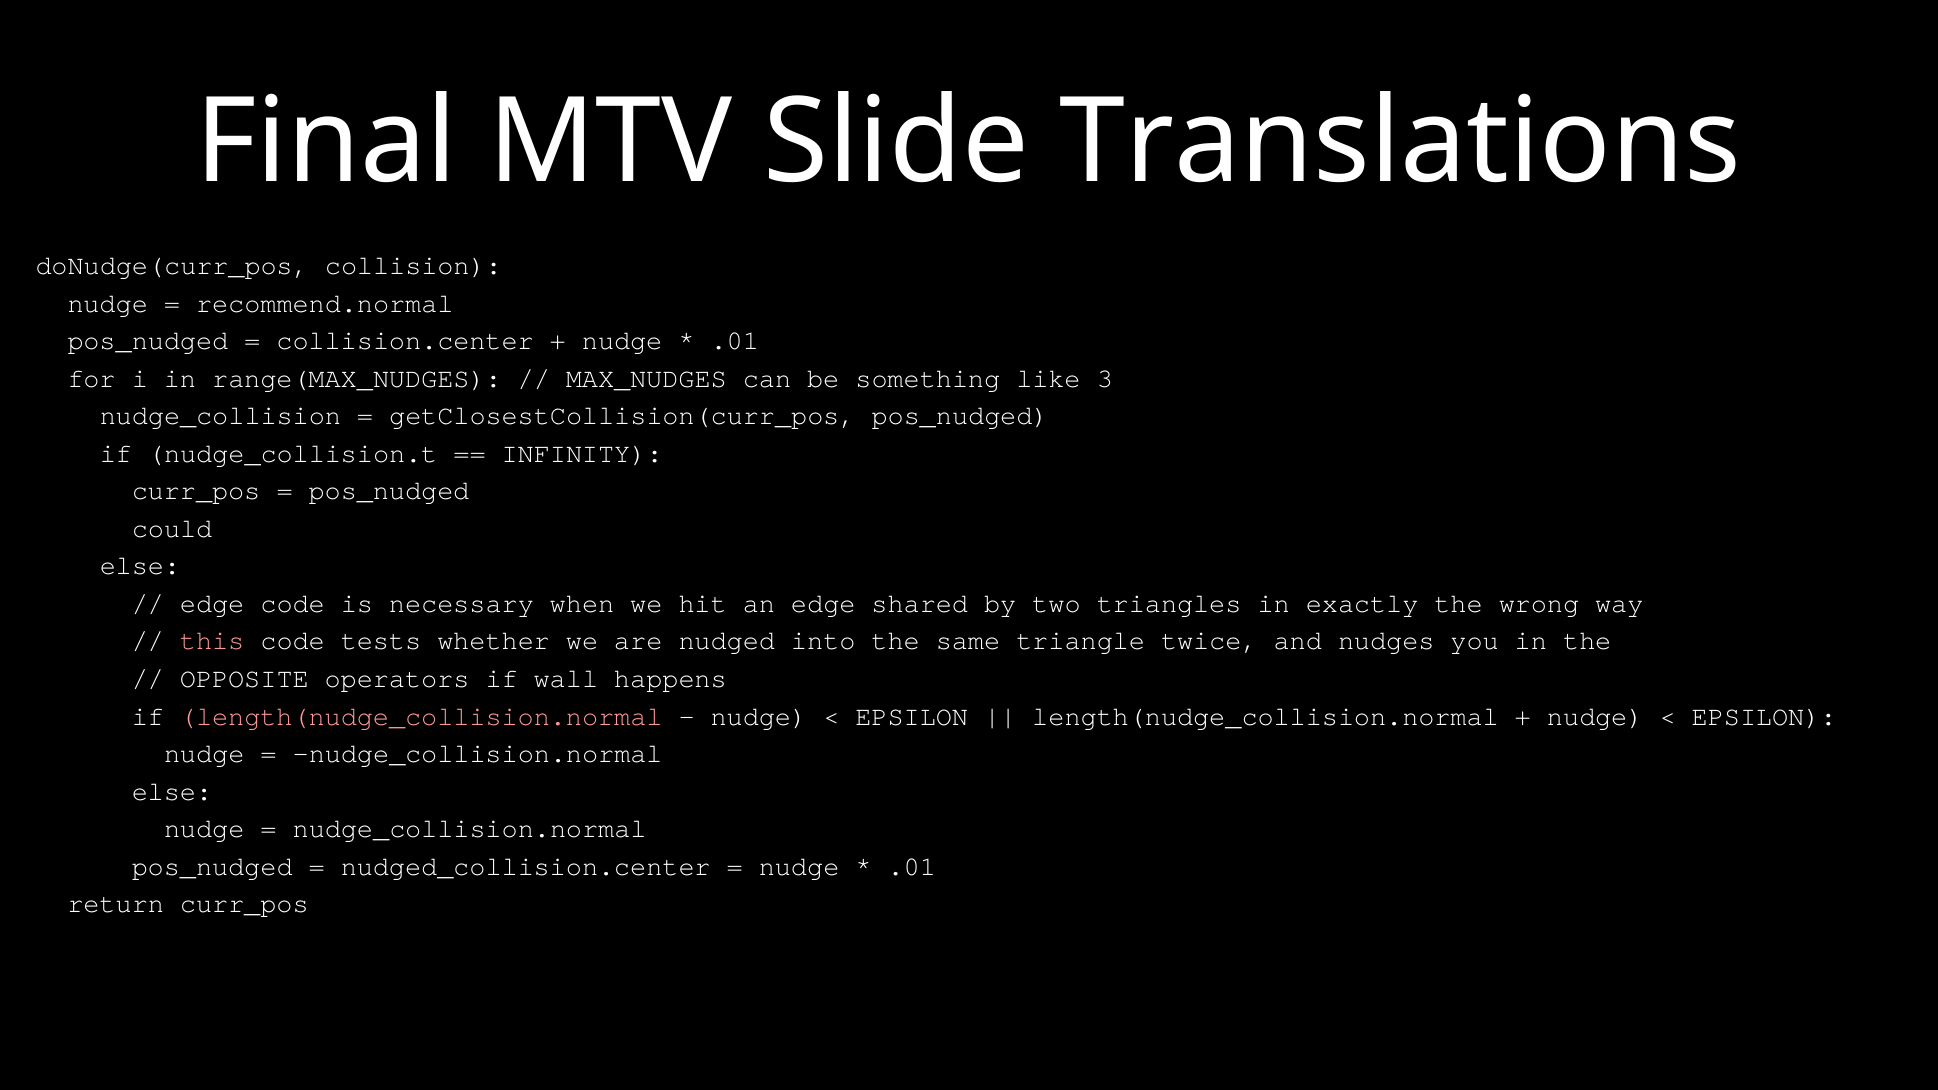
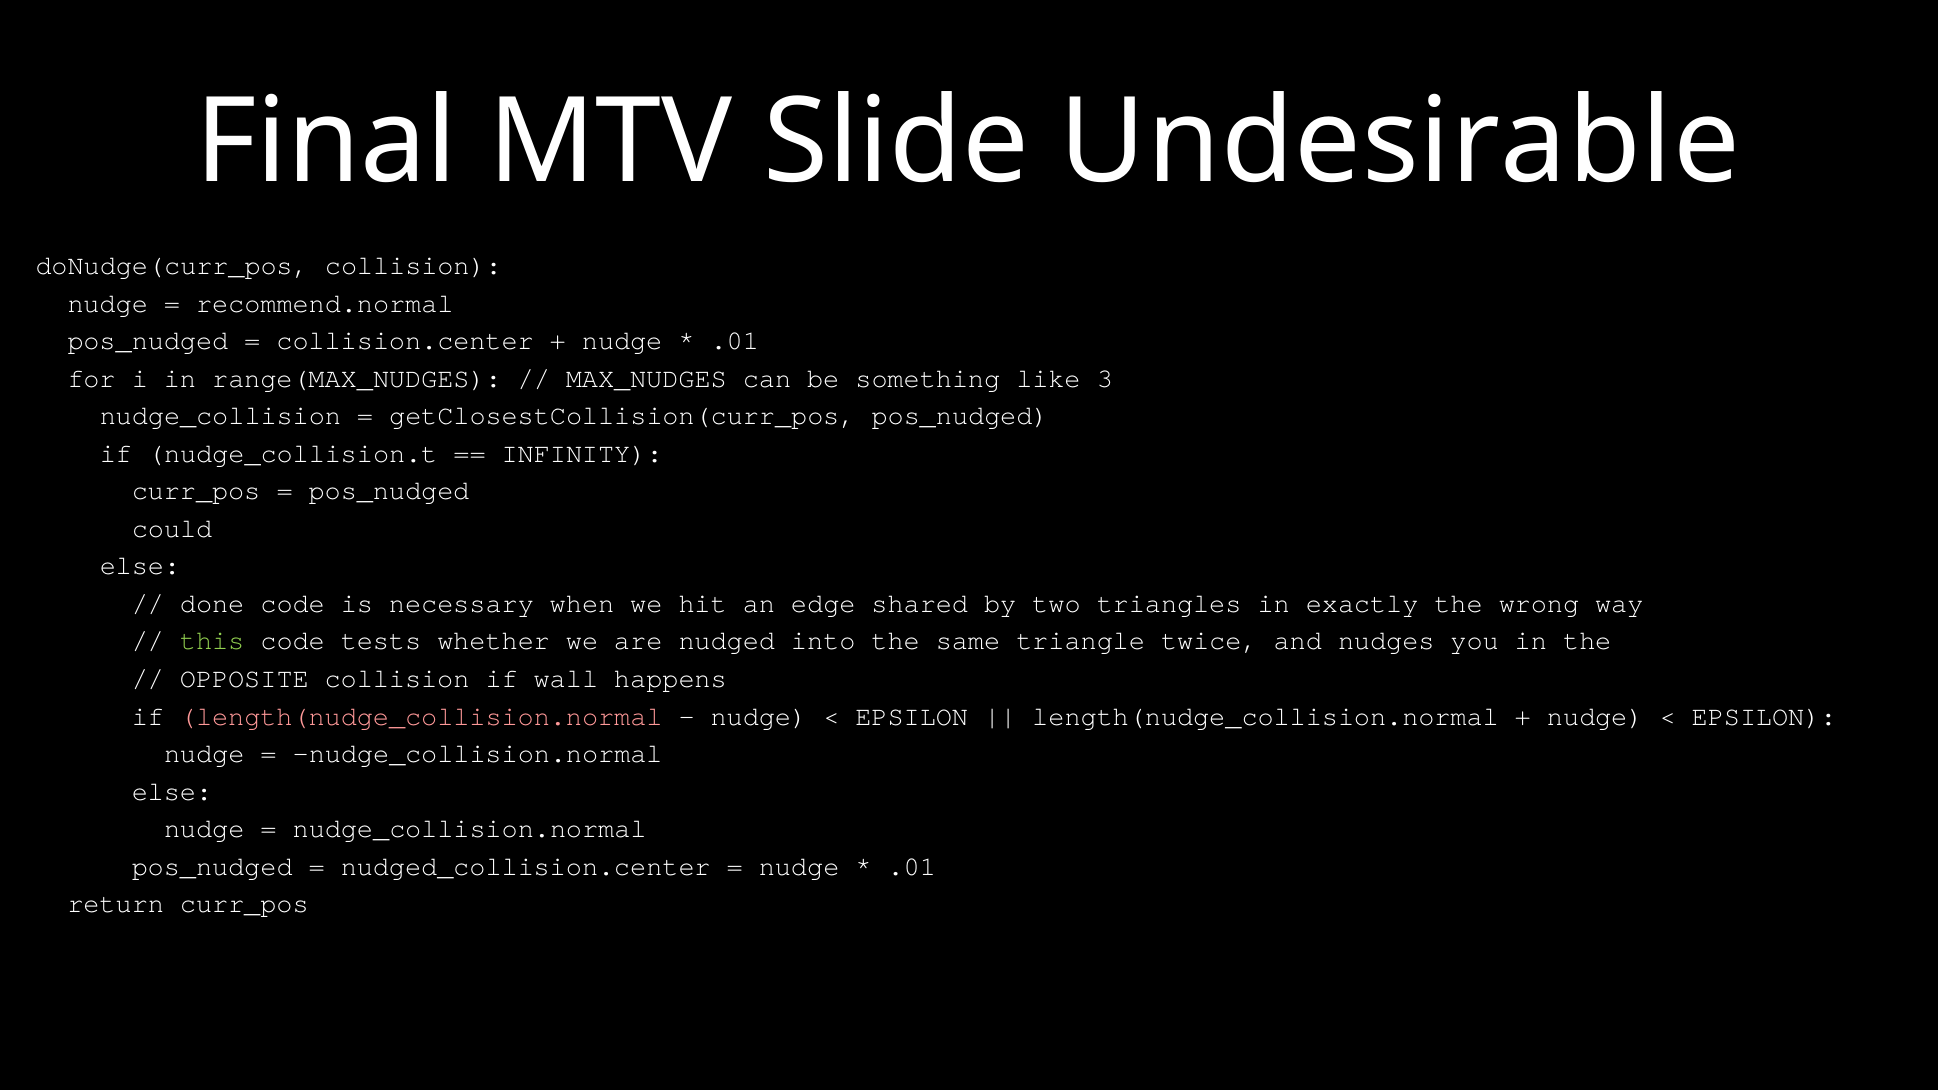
Translations: Translations -> Undesirable
edge at (212, 604): edge -> done
this colour: pink -> light green
OPPOSITE operators: operators -> collision
